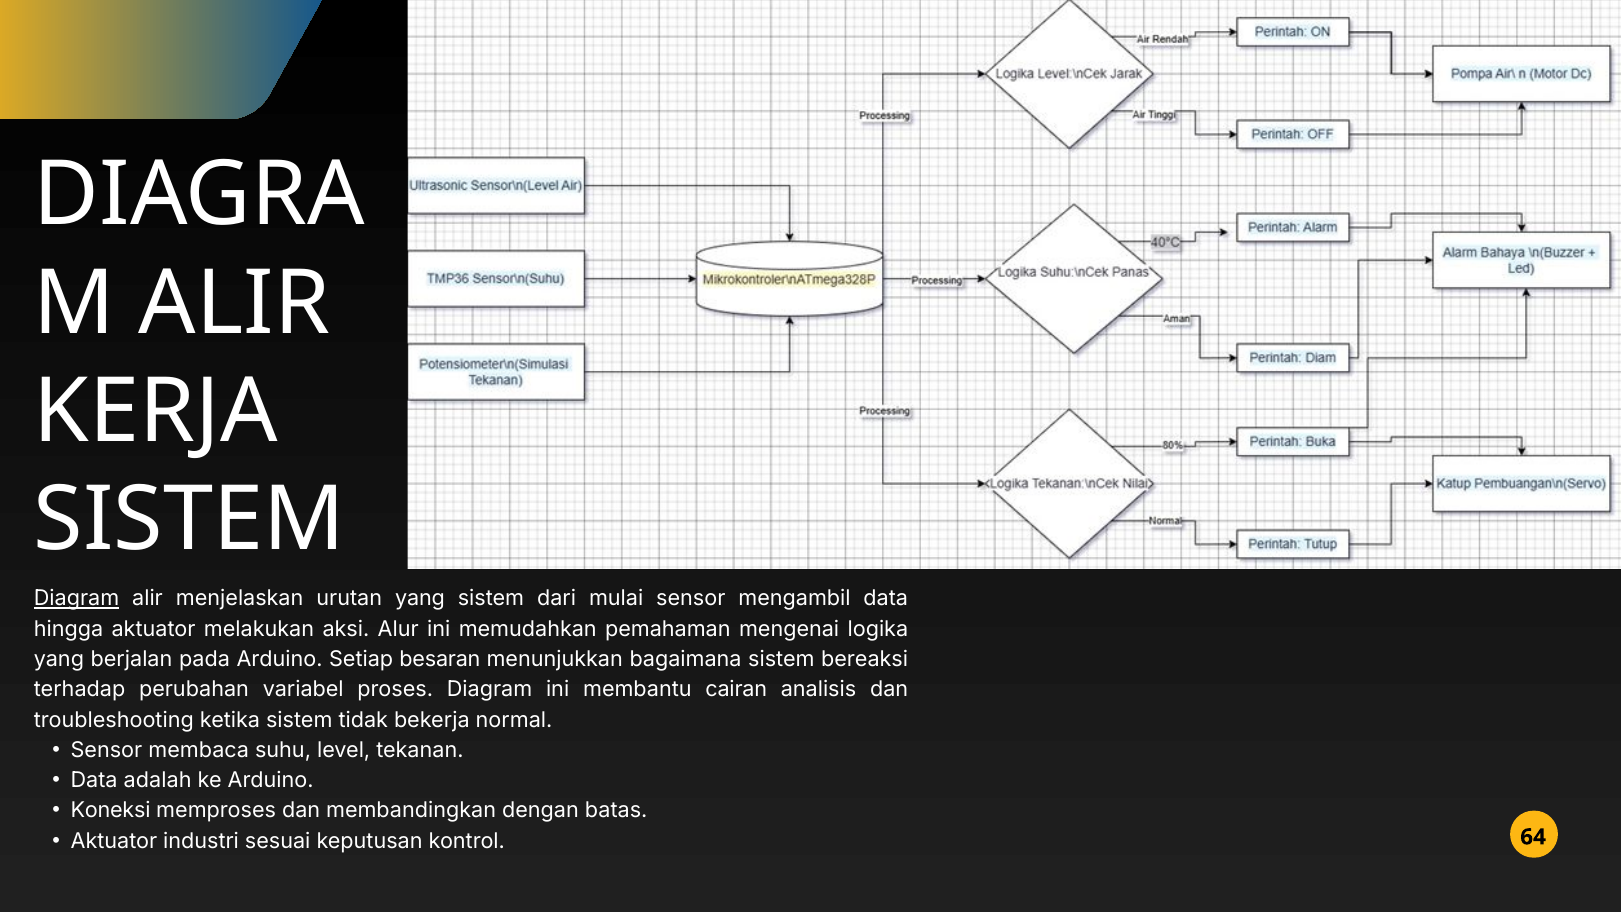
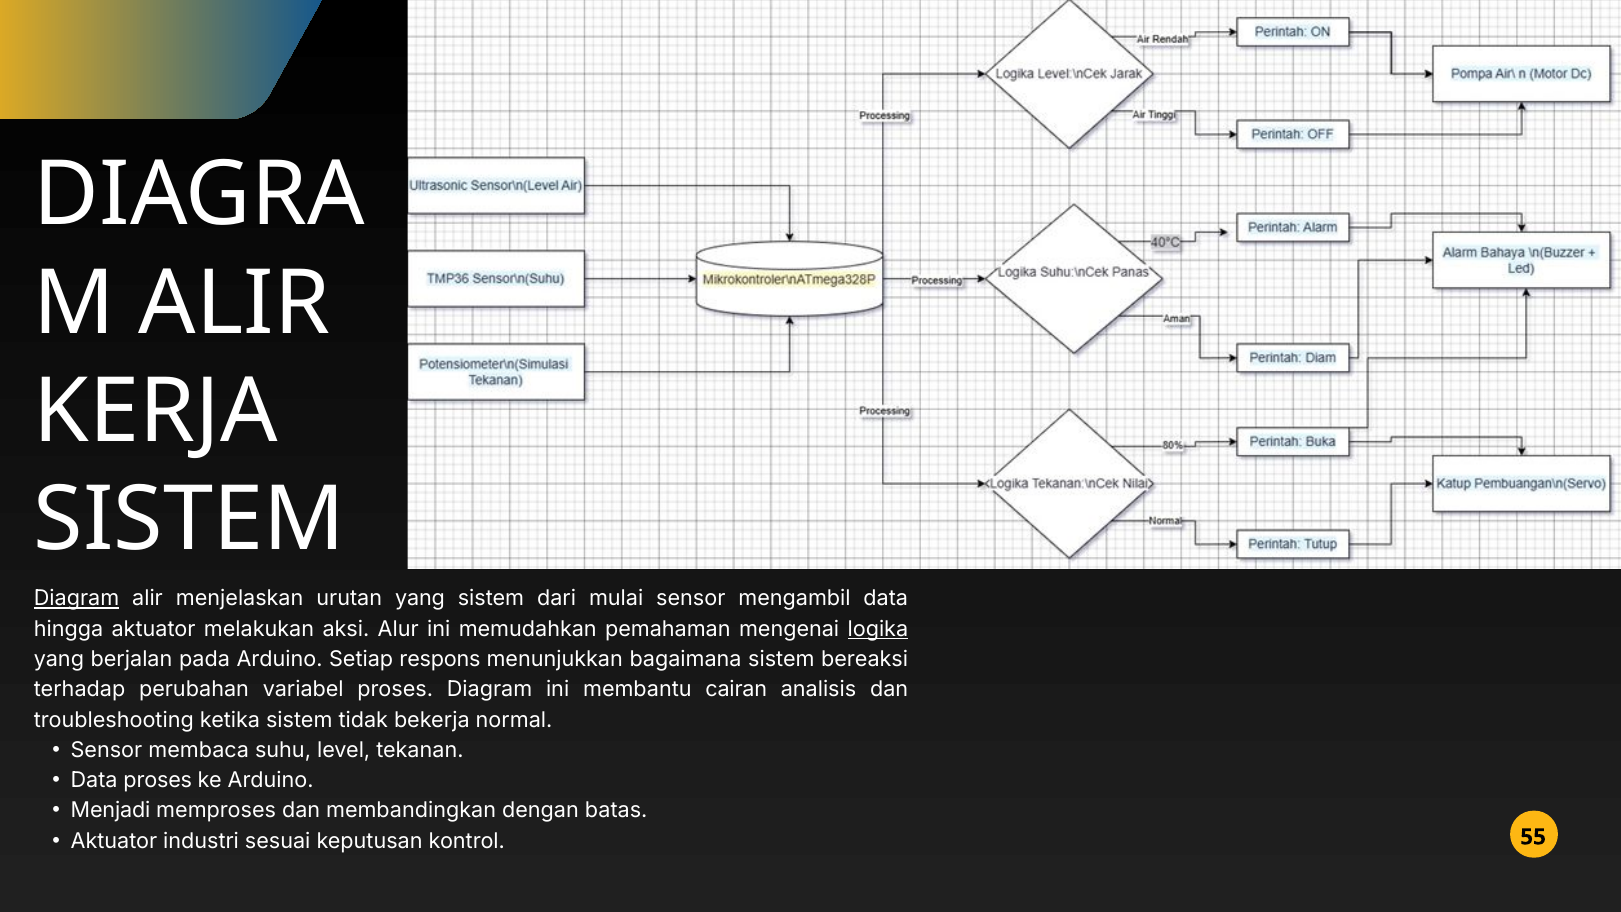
logika underline: none -> present
besaran: besaran -> respons
Data adalah: adalah -> proses
Koneksi: Koneksi -> Menjadi
64: 64 -> 55
